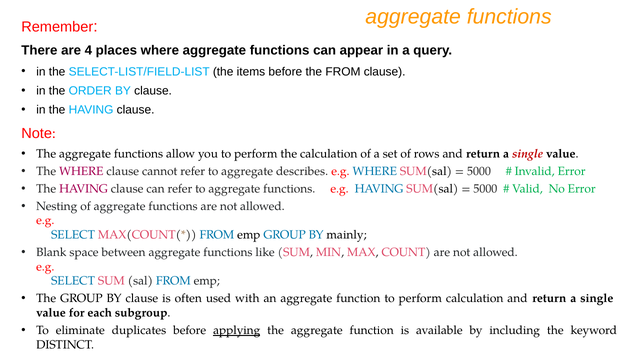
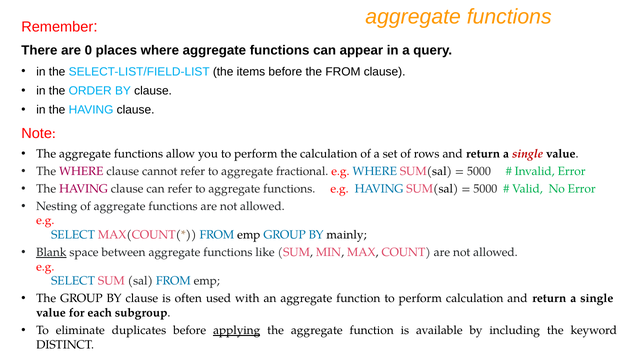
4: 4 -> 0
describes: describes -> fractional
Blank underline: none -> present
